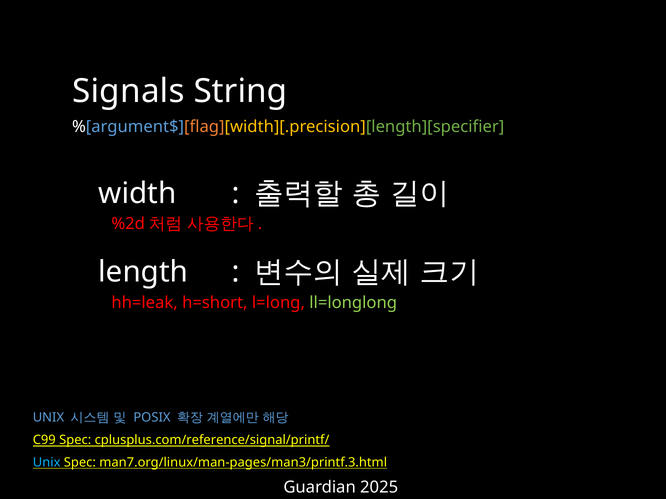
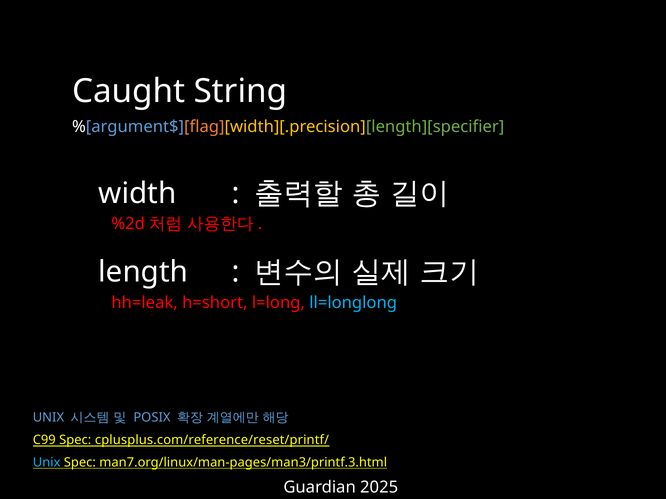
Signals: Signals -> Caught
ll=longlong colour: light green -> light blue
cplusplus.com/reference/signal/printf/: cplusplus.com/reference/signal/printf/ -> cplusplus.com/reference/reset/printf/
